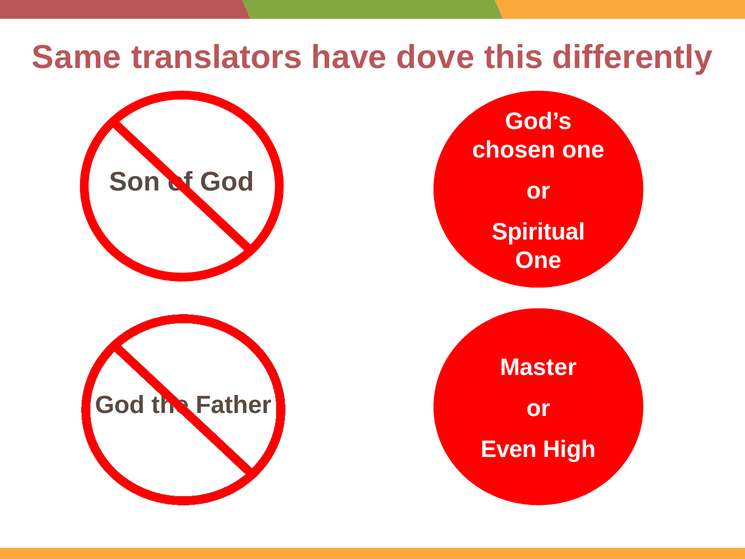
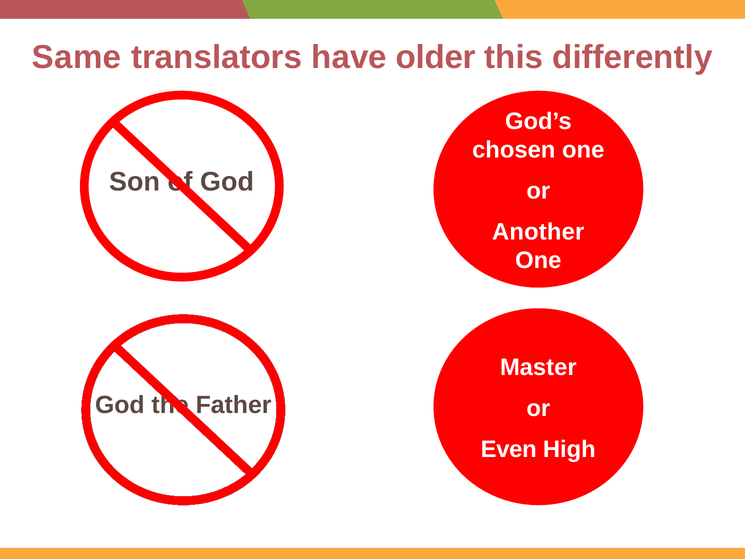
dove: dove -> older
Spiritual: Spiritual -> Another
